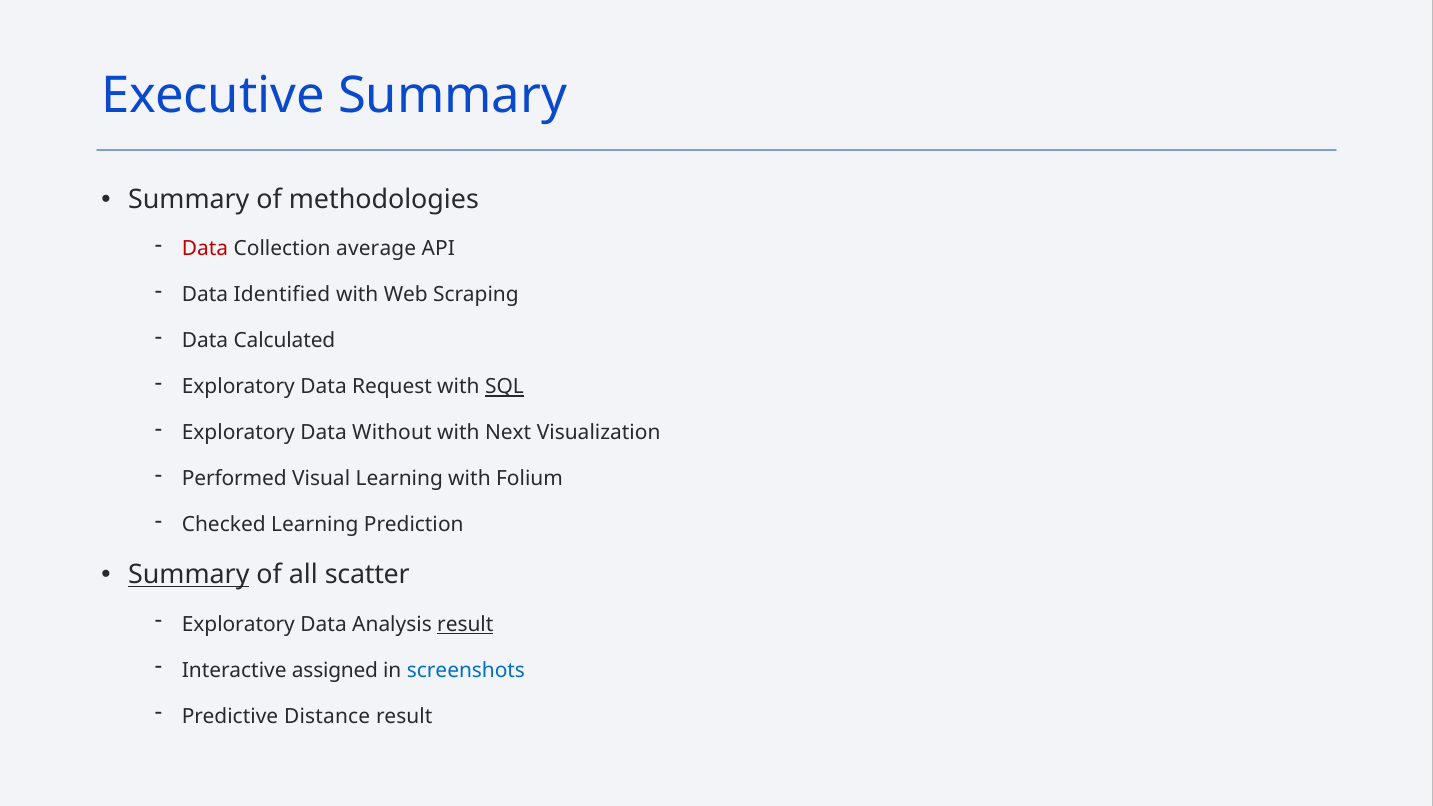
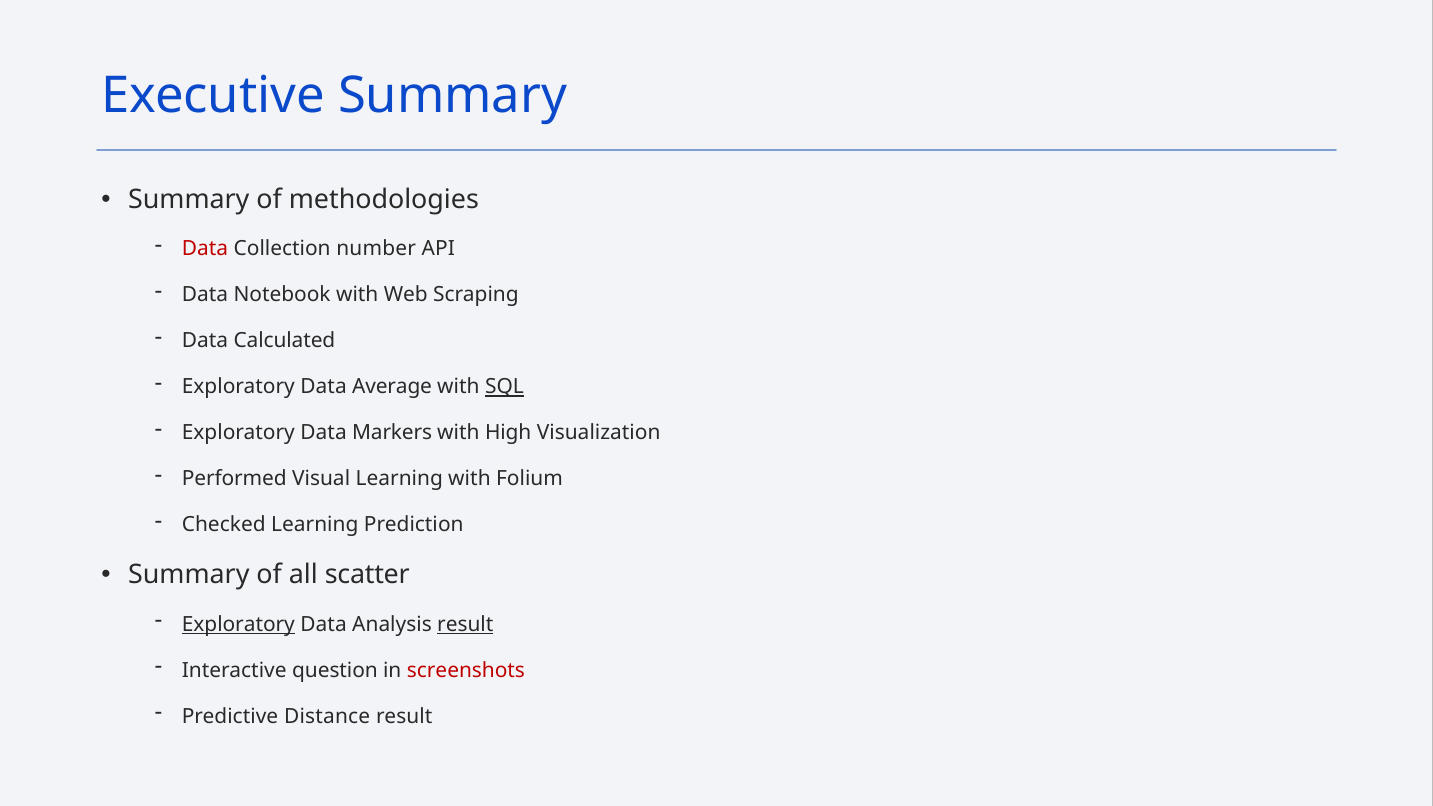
average: average -> number
Identified: Identified -> Notebook
Request: Request -> Average
Without: Without -> Markers
Next: Next -> High
Summary at (189, 575) underline: present -> none
Exploratory at (238, 624) underline: none -> present
assigned: assigned -> question
screenshots colour: blue -> red
